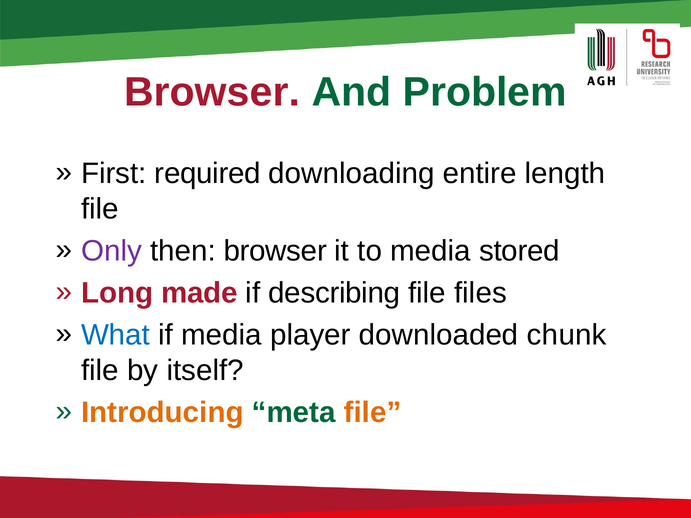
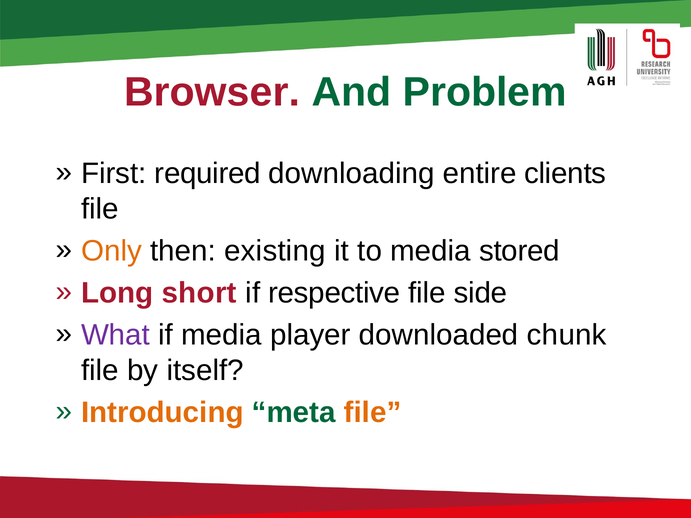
length: length -> clients
Only colour: purple -> orange
then browser: browser -> existing
made: made -> short
describing: describing -> respective
files: files -> side
What colour: blue -> purple
